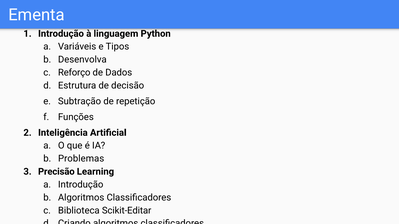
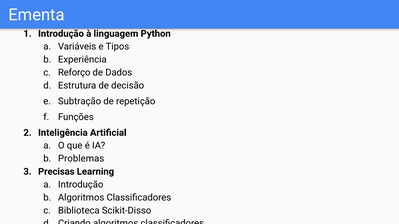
Desenvolva: Desenvolva -> Experiência
Precisão: Precisão -> Precisas
Scikit-Editar: Scikit-Editar -> Scikit-Disso
